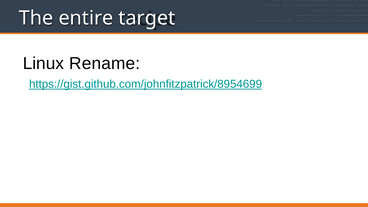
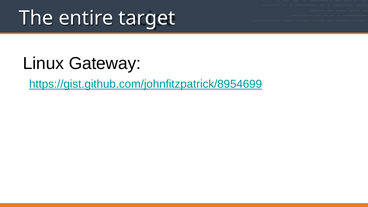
Rename: Rename -> Gateway
